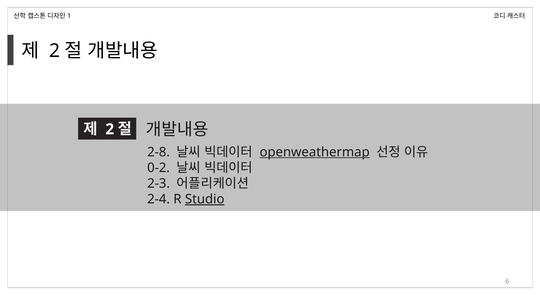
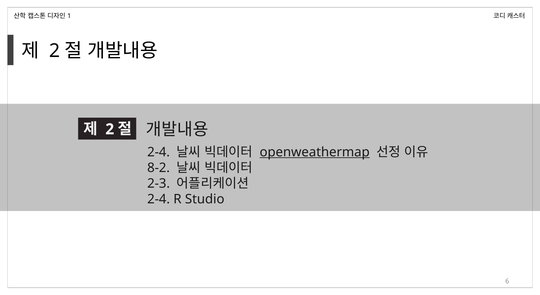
2-8 at (159, 152): 2-8 -> 2-4
0-2: 0-2 -> 8-2
Studio underline: present -> none
